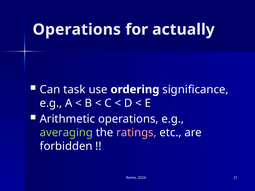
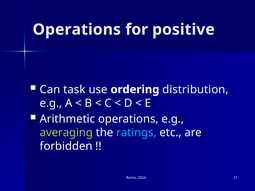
actually: actually -> positive
significance: significance -> distribution
ratings colour: pink -> light blue
